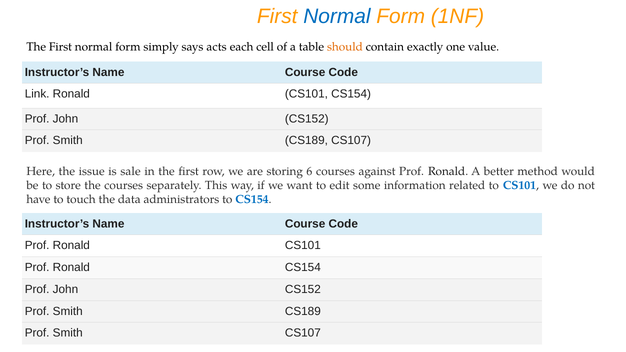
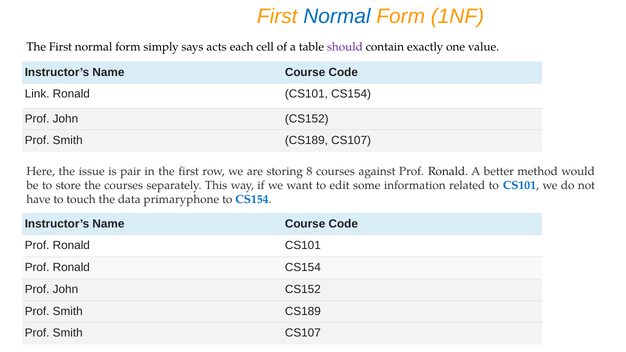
should colour: orange -> purple
sale: sale -> pair
6: 6 -> 8
administrators: administrators -> primaryphone
